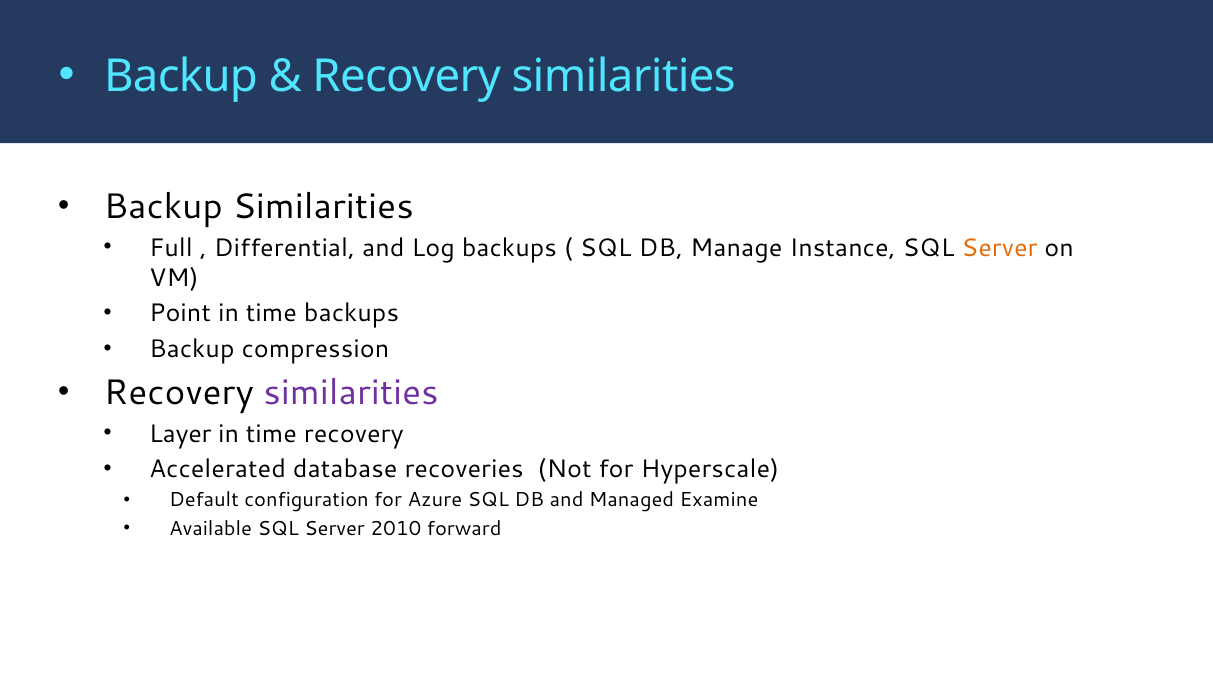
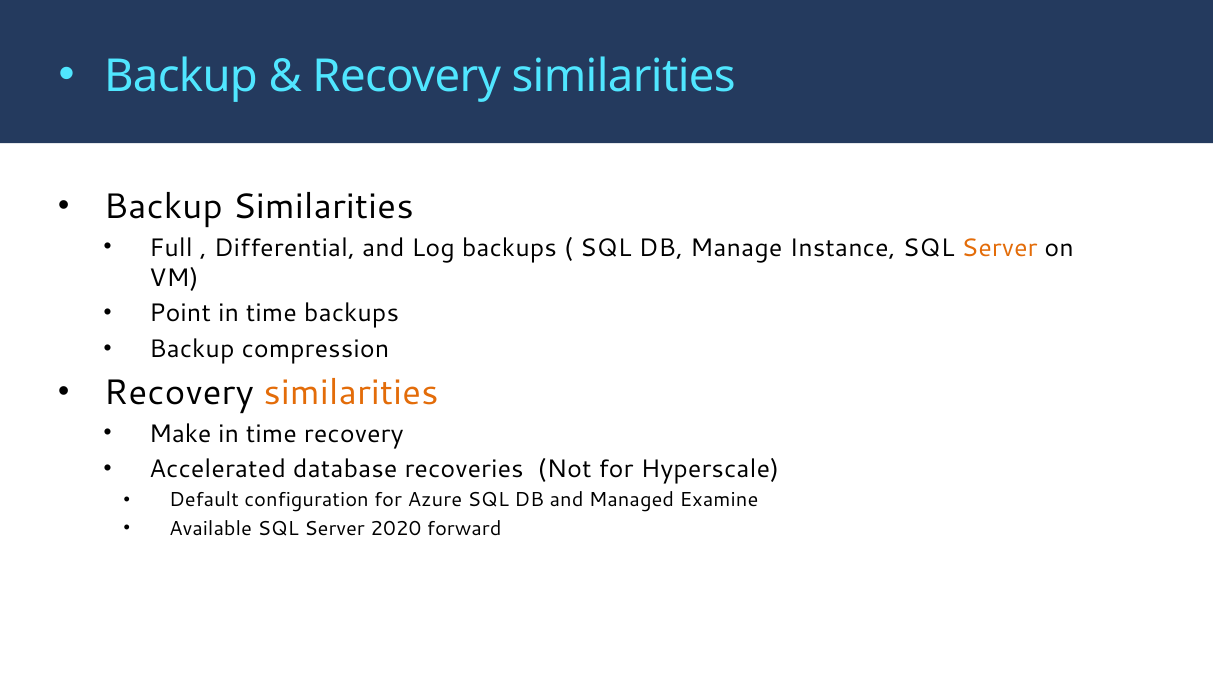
similarities at (351, 393) colour: purple -> orange
Layer: Layer -> Make
2010: 2010 -> 2020
